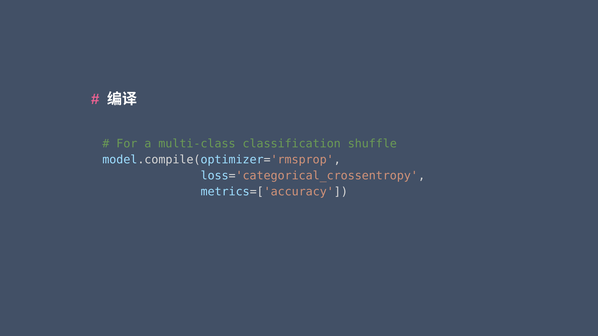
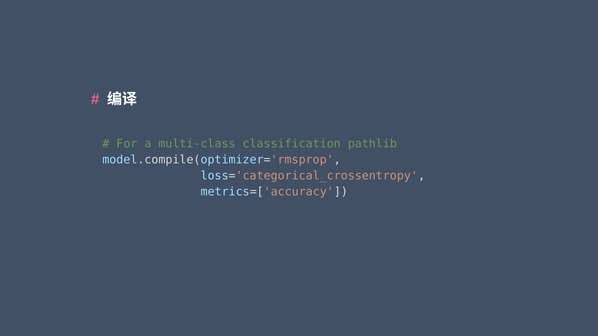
shuffle: shuffle -> pathlib
